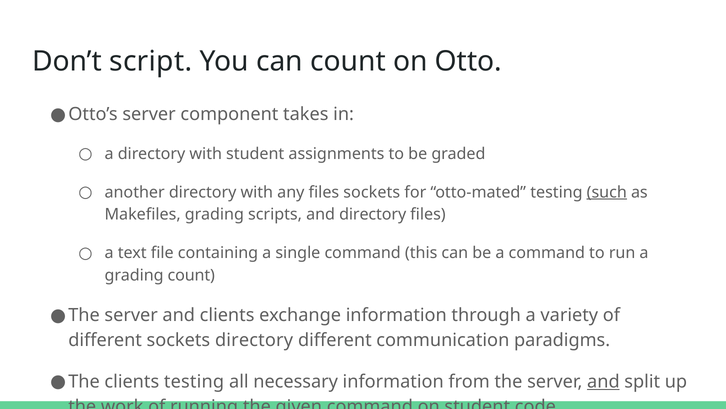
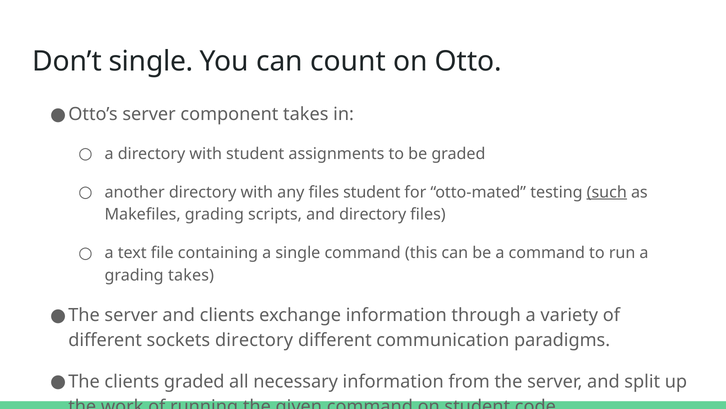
Don’t script: script -> single
files sockets: sockets -> student
grading count: count -> takes
clients testing: testing -> graded
and at (603, 381) underline: present -> none
